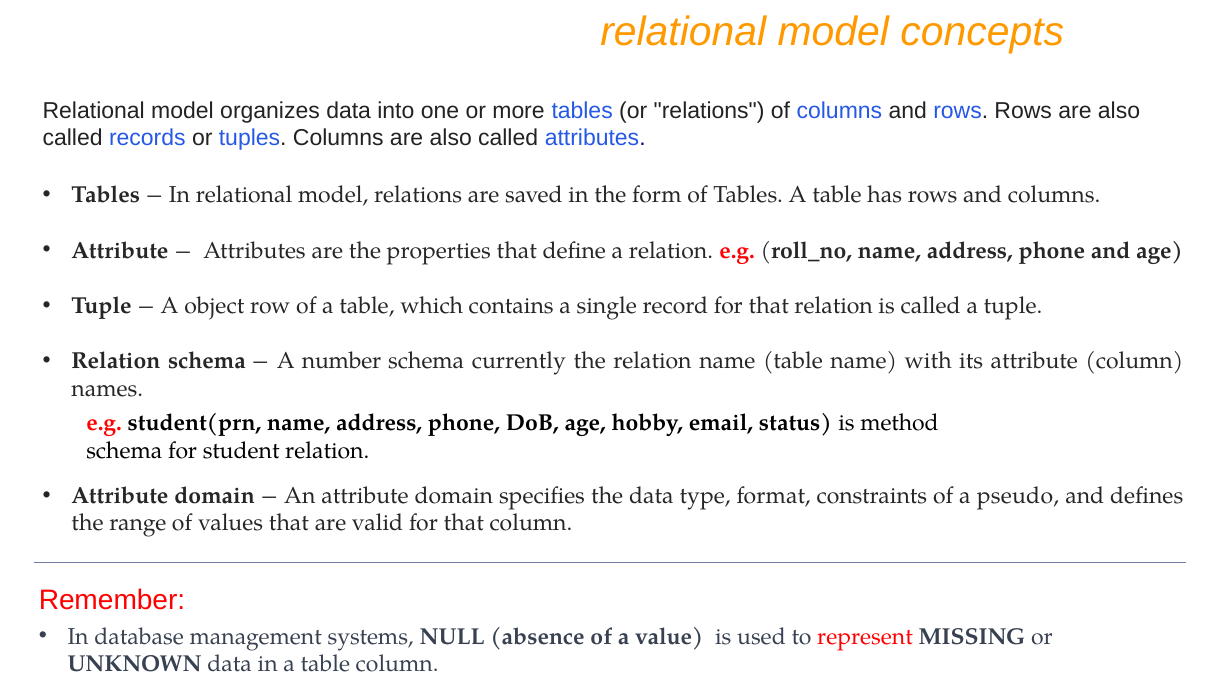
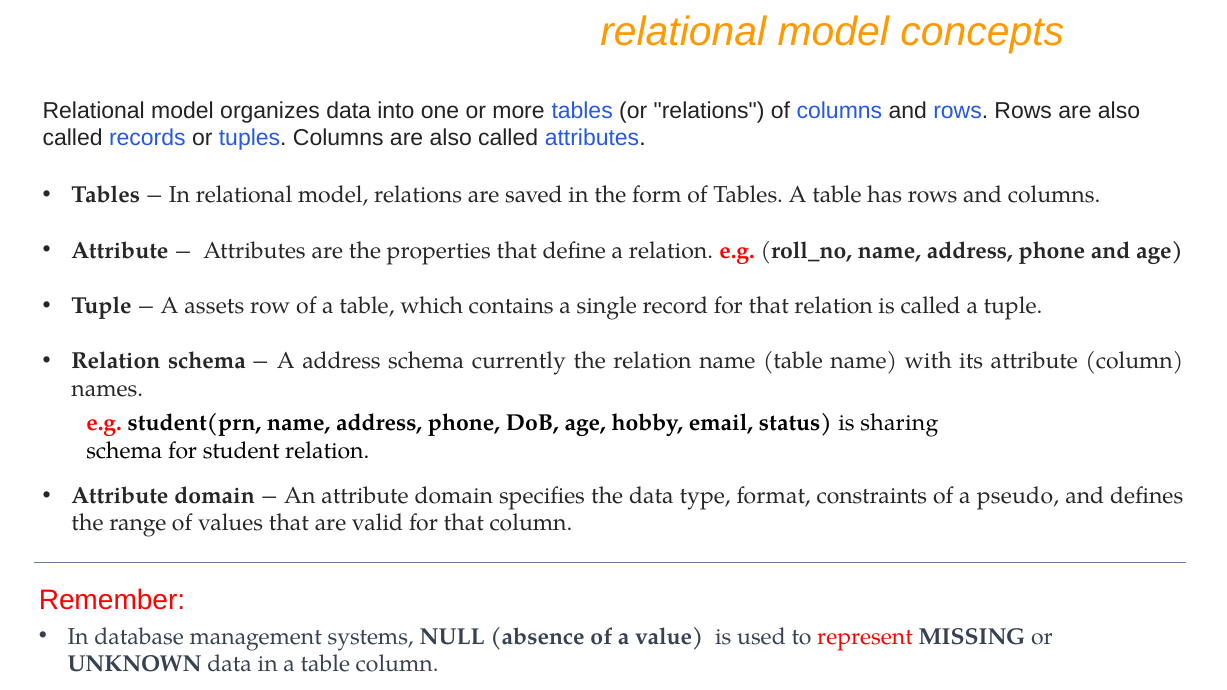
object: object -> assets
A number: number -> address
method: method -> sharing
